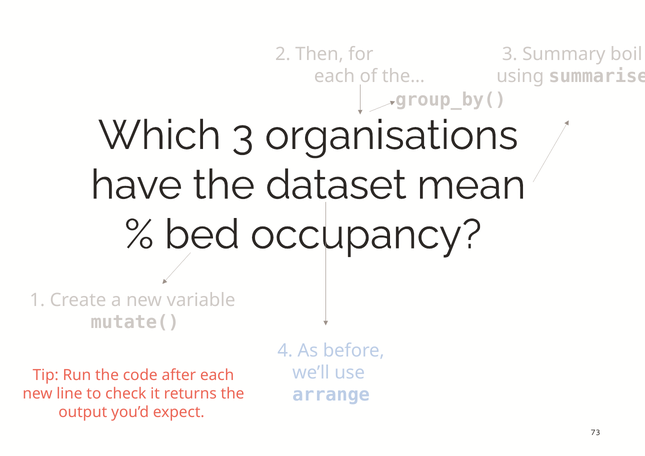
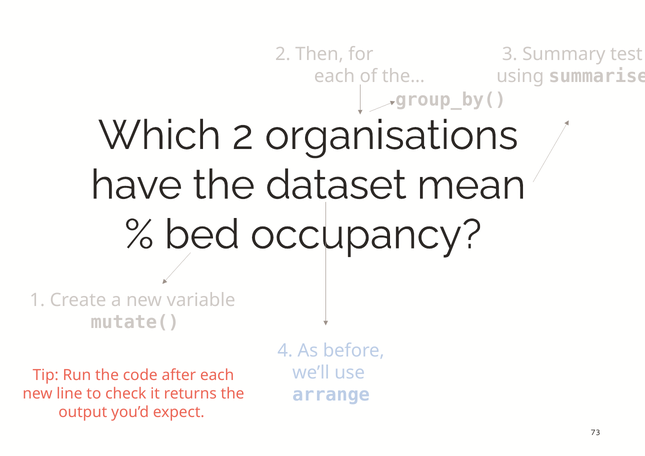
boil: boil -> test
Which 3: 3 -> 2
